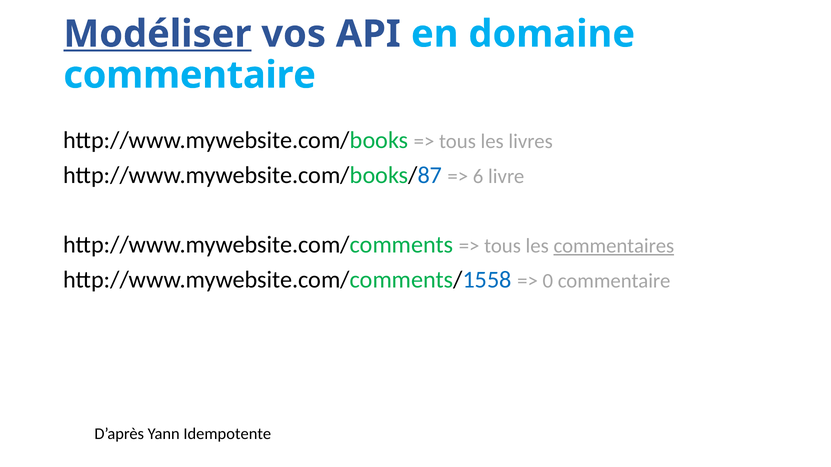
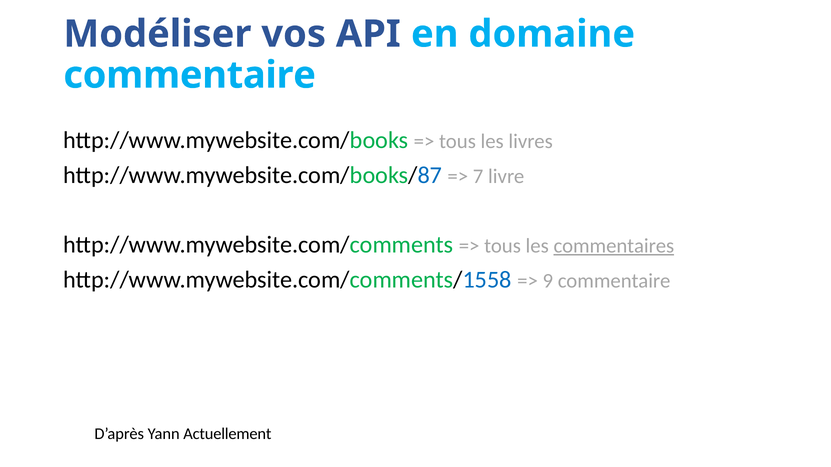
Modéliser underline: present -> none
6: 6 -> 7
0: 0 -> 9
Idempotente: Idempotente -> Actuellement
